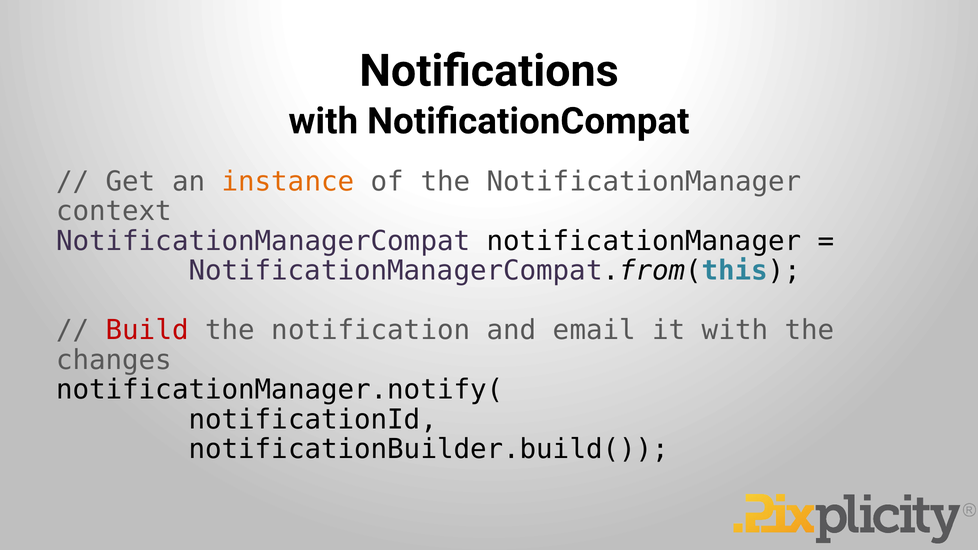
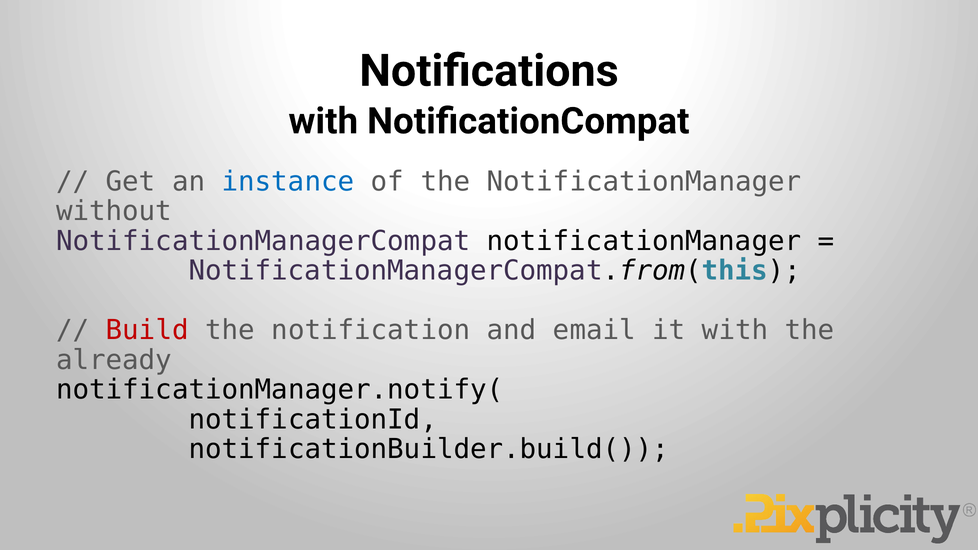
instance colour: orange -> blue
context: context -> without
changes: changes -> already
